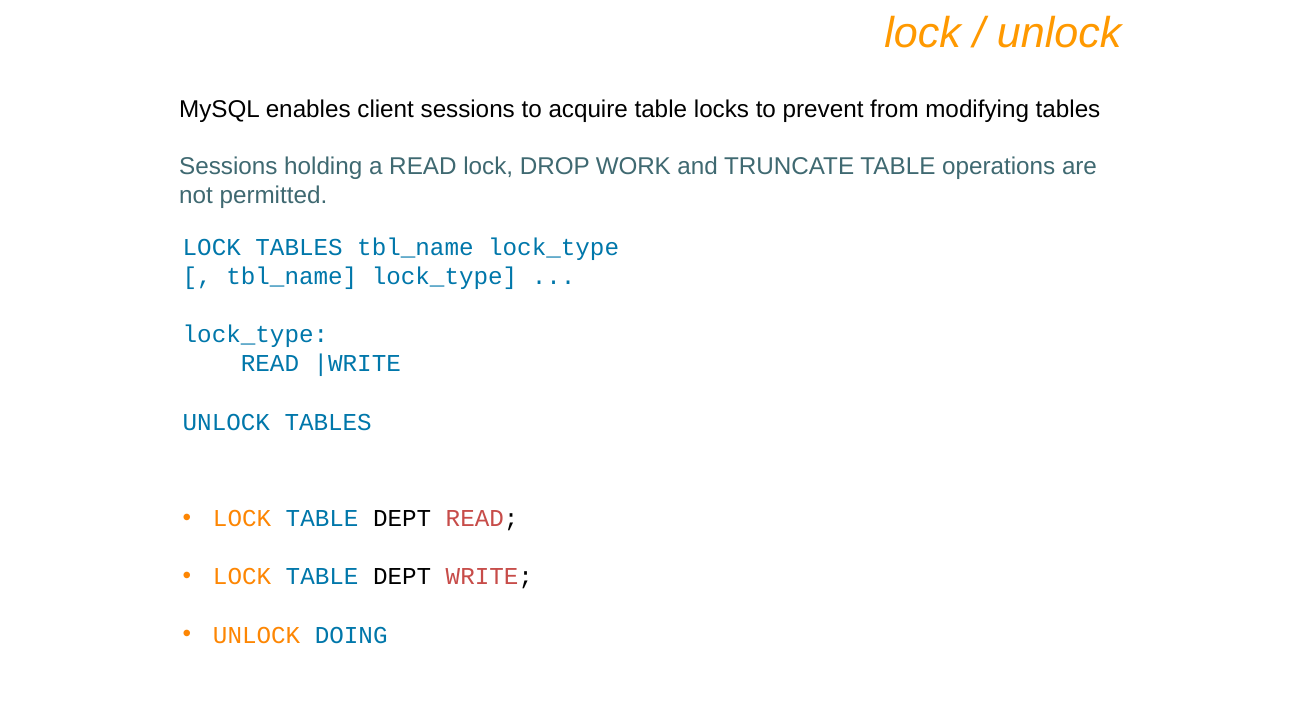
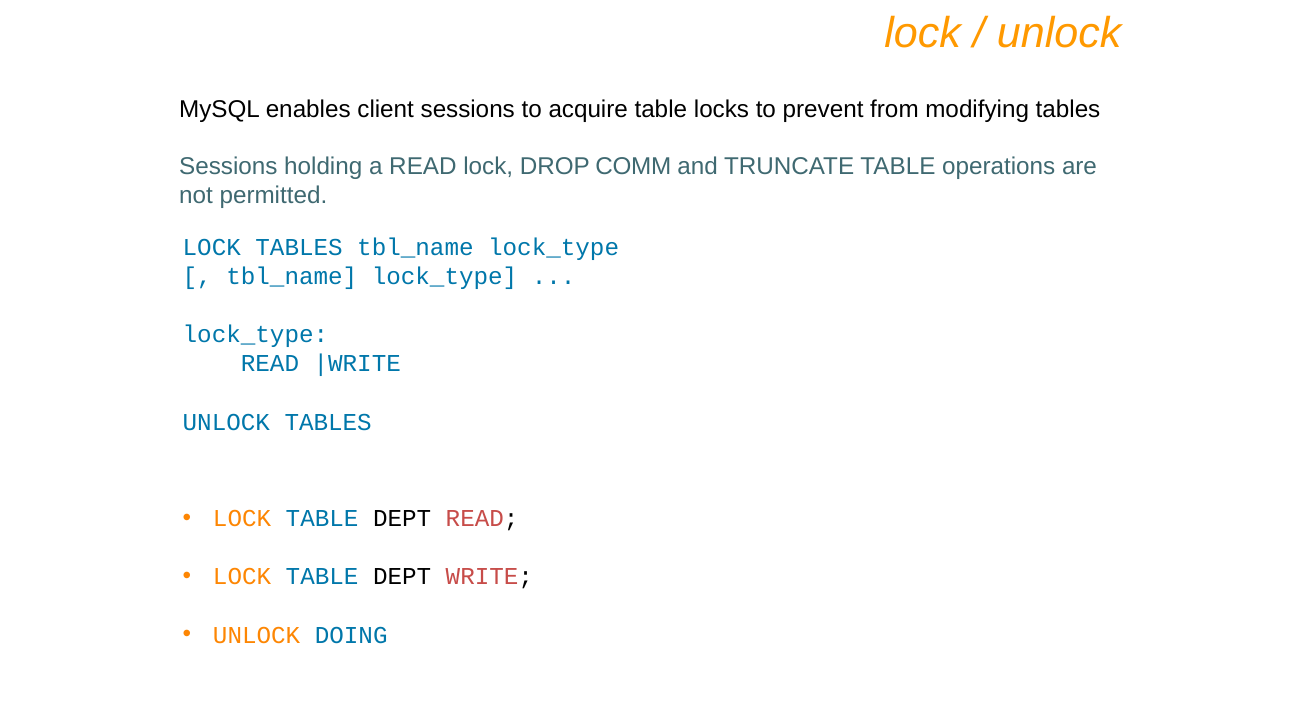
WORK: WORK -> COMM
